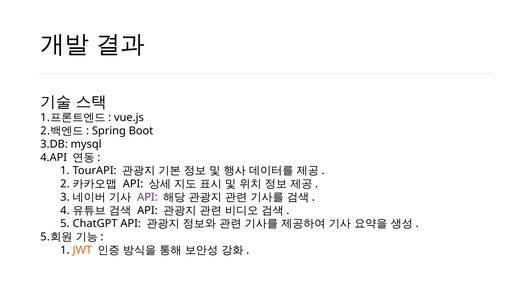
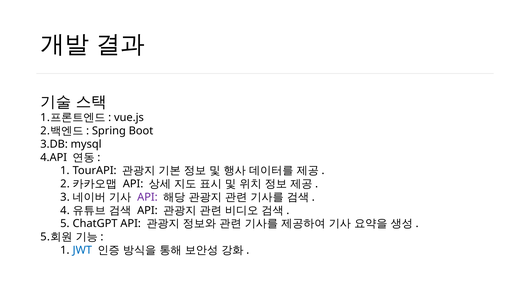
JWT colour: orange -> blue
